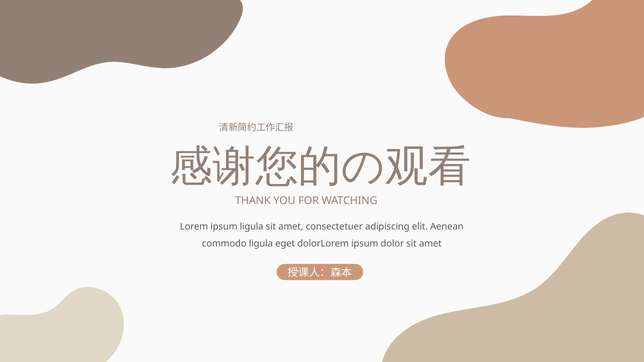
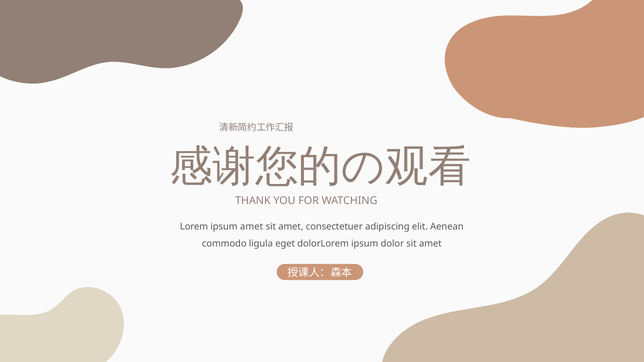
ipsum ligula: ligula -> amet
